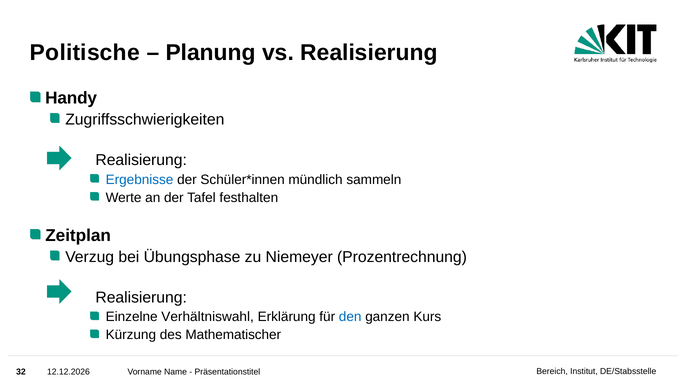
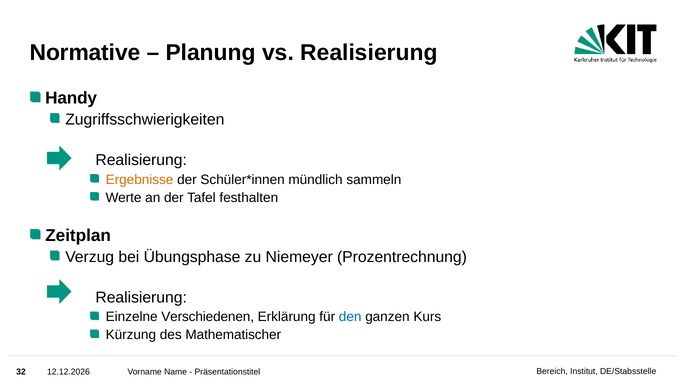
Politische: Politische -> Normative
Ergebnisse colour: blue -> orange
Verhältniswahl: Verhältniswahl -> Verschiedenen
